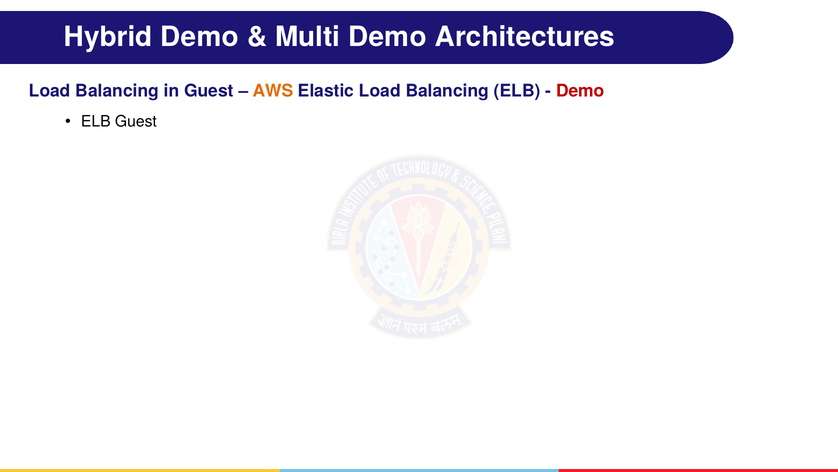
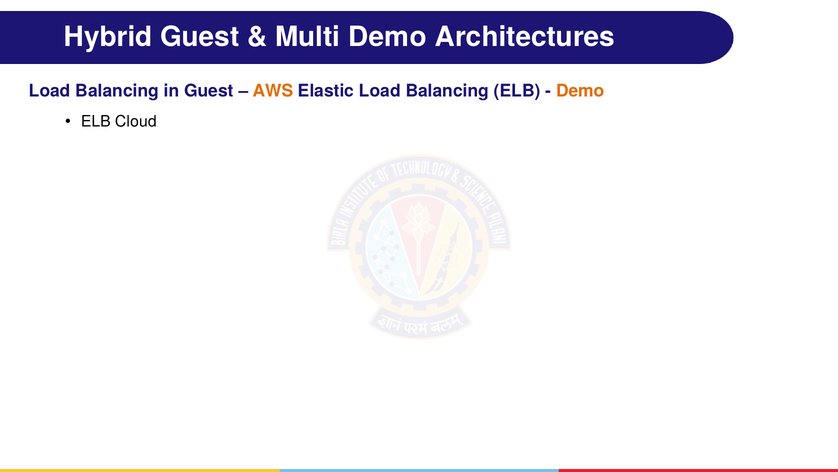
Hybrid Demo: Demo -> Guest
Demo at (580, 91) colour: red -> orange
ELB Guest: Guest -> Cloud
